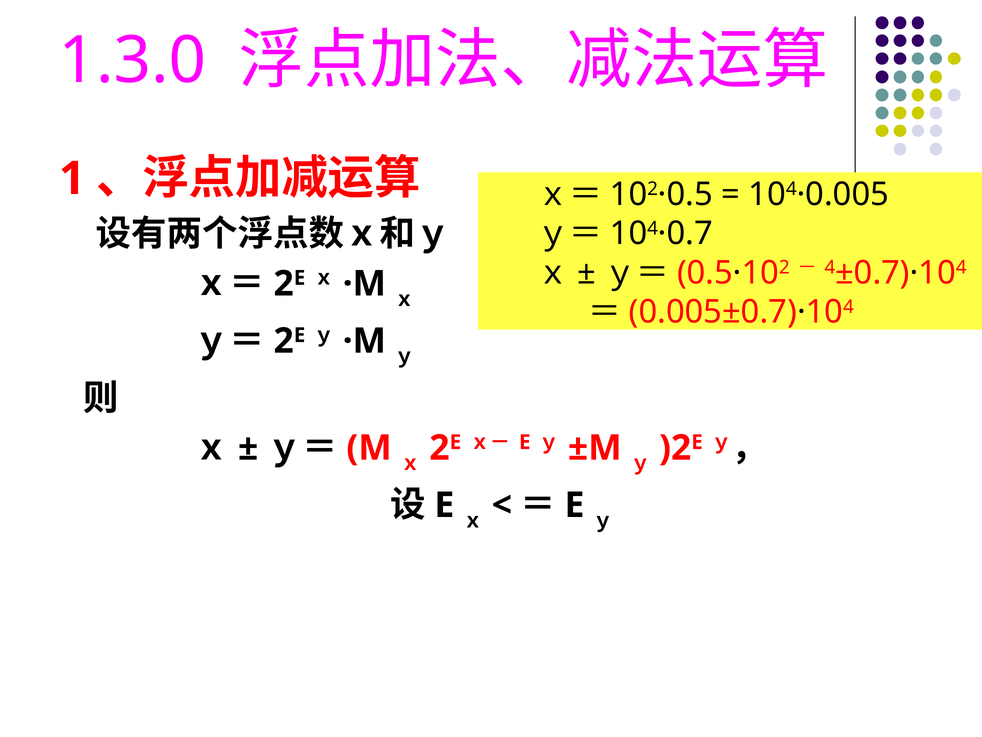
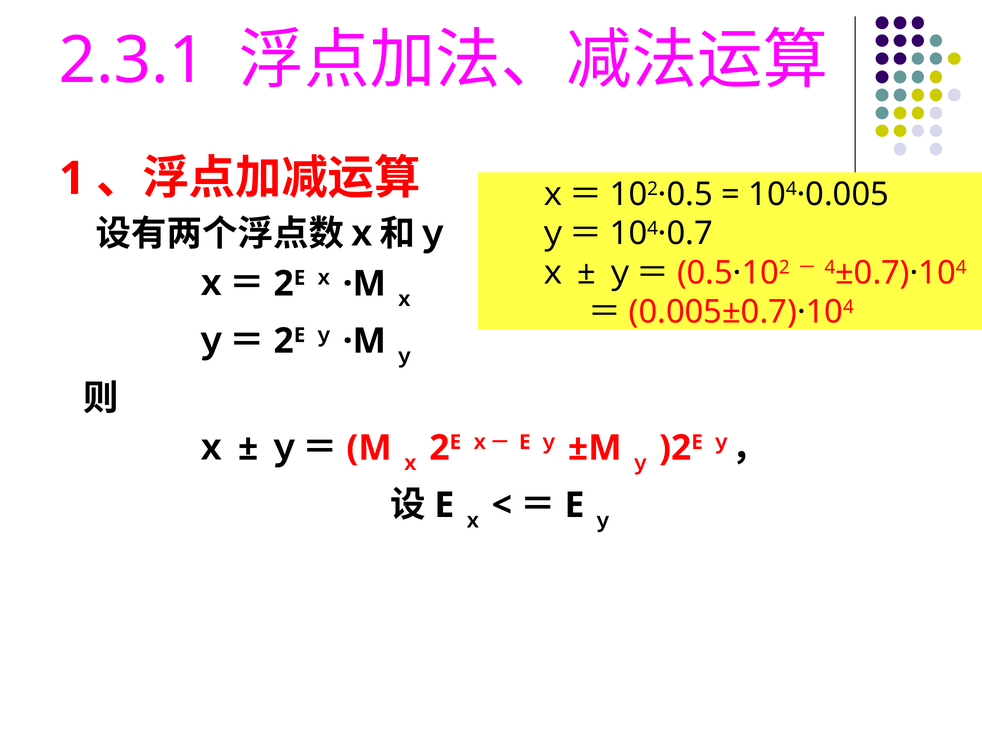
1.3.0: 1.3.0 -> 2.3.1
